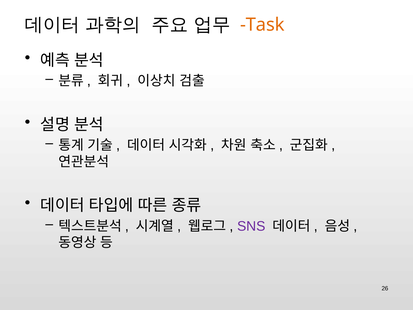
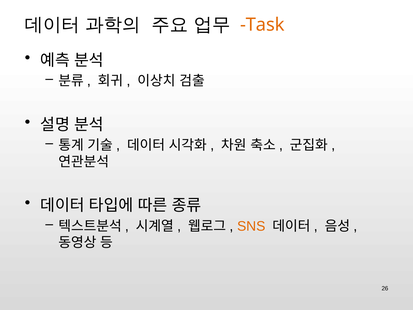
SNS colour: purple -> orange
